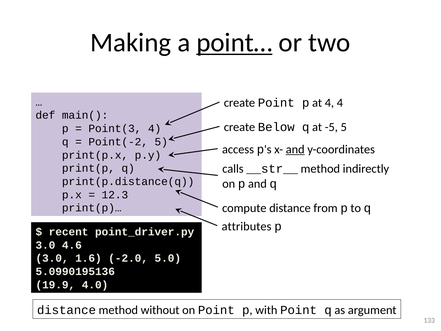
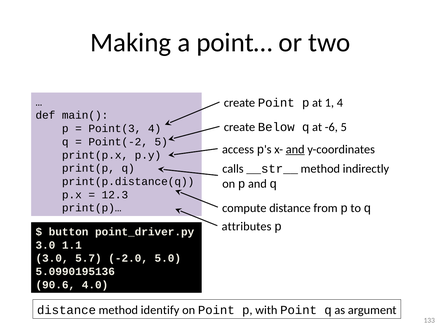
point… underline: present -> none
at 4: 4 -> 1
-5: -5 -> -6
recent: recent -> button
4.6: 4.6 -> 1.1
1.6: 1.6 -> 5.7
19.9: 19.9 -> 90.6
without: without -> identify
